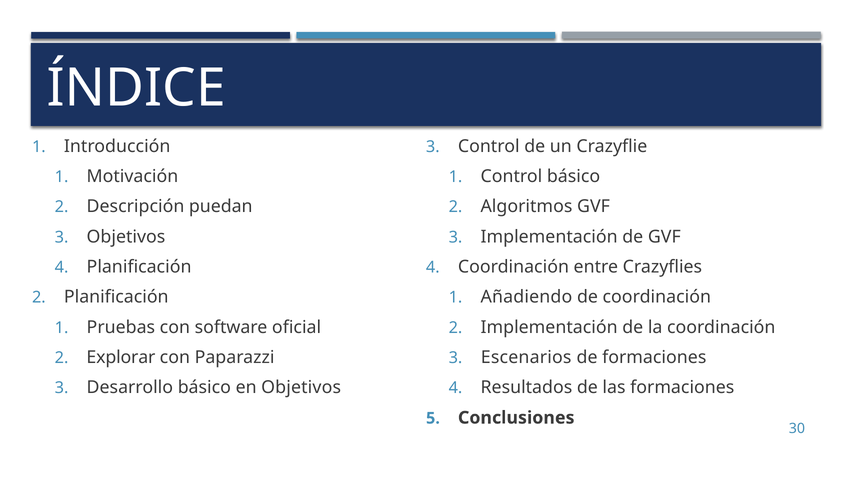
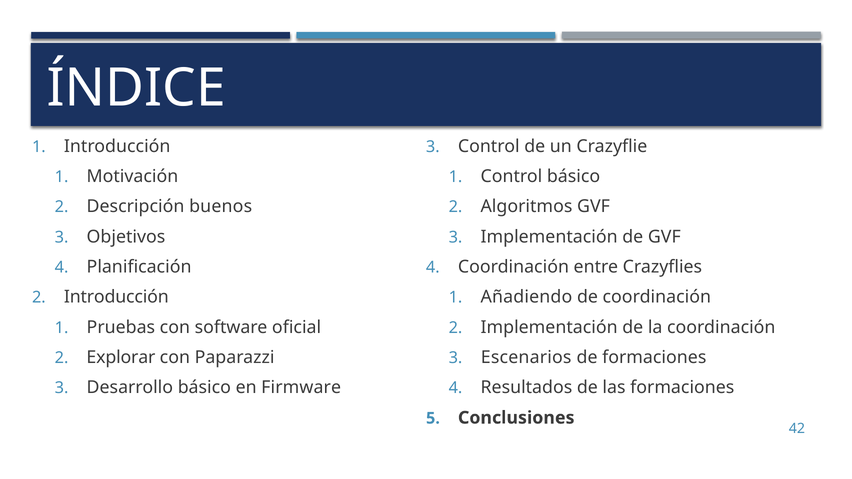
puedan: puedan -> buenos
Planificación at (116, 297): Planificación -> Introducción
en Objetivos: Objetivos -> Firmware
30: 30 -> 42
